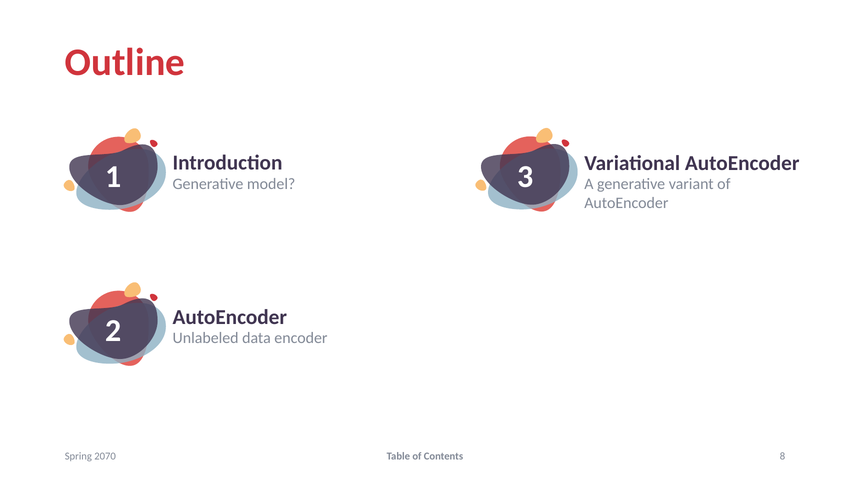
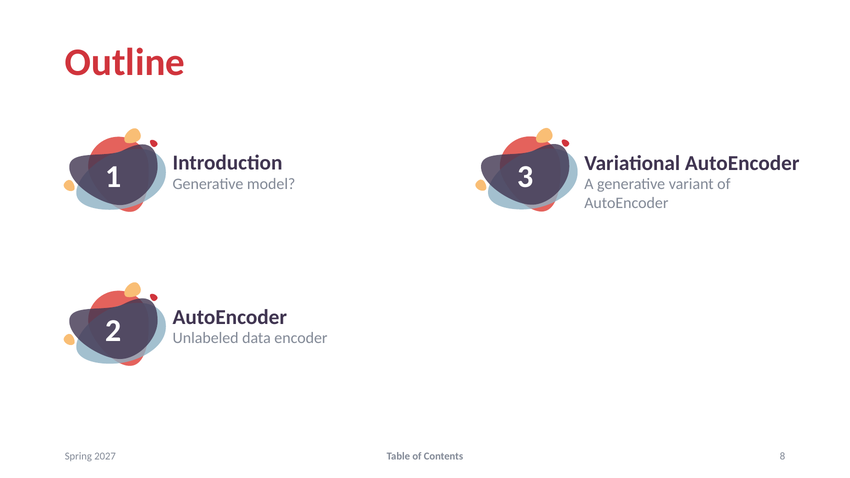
2070: 2070 -> 2027
